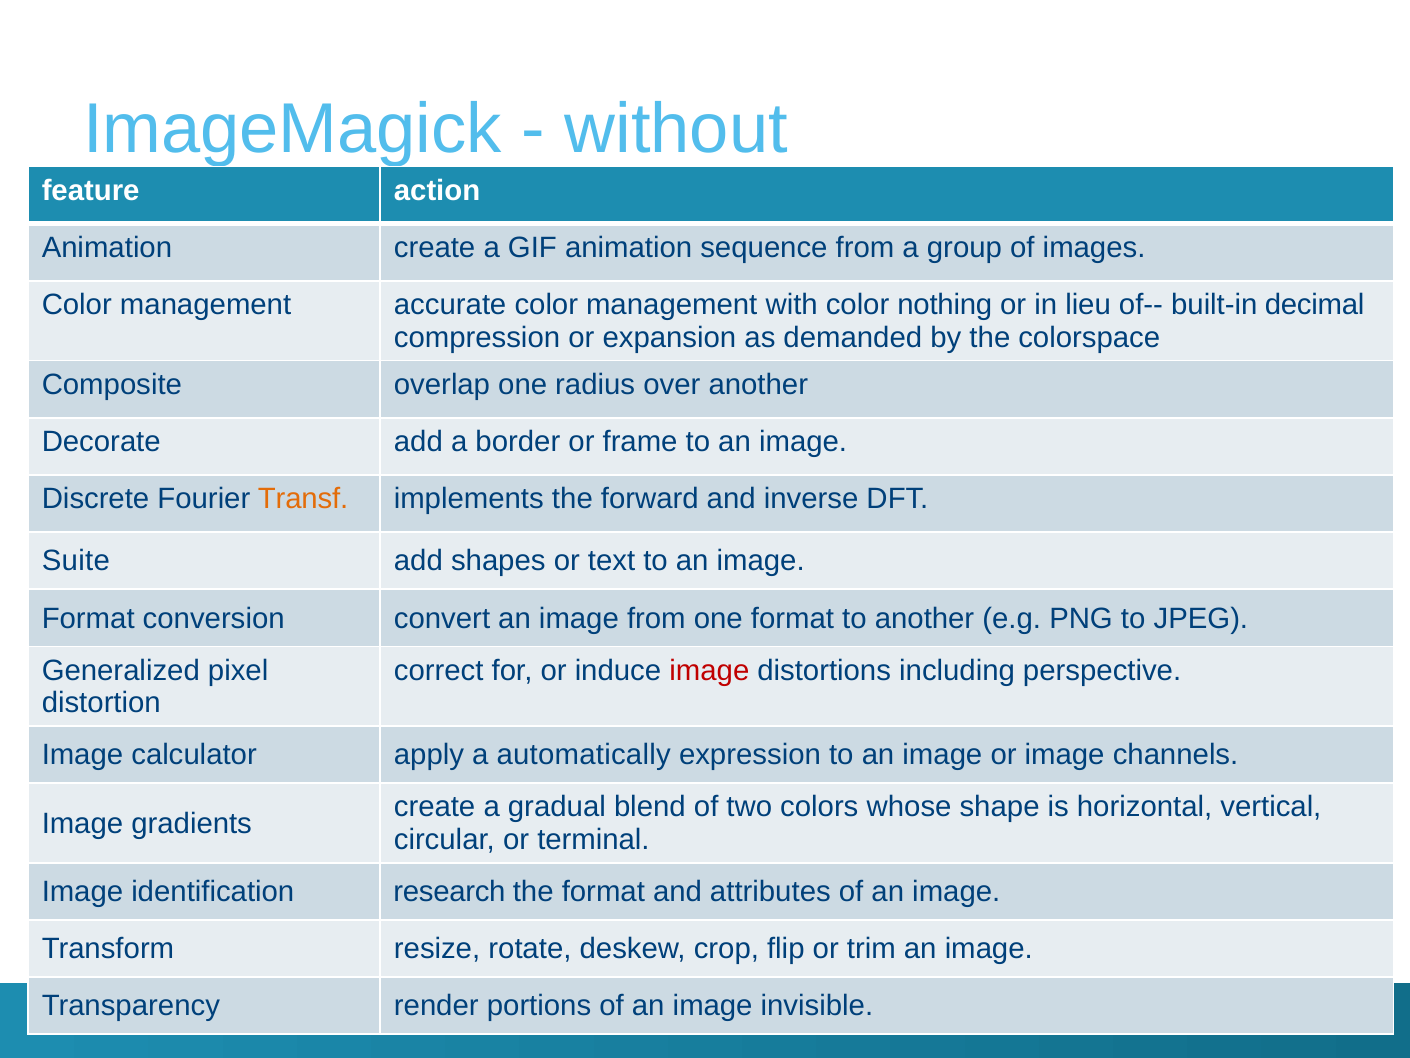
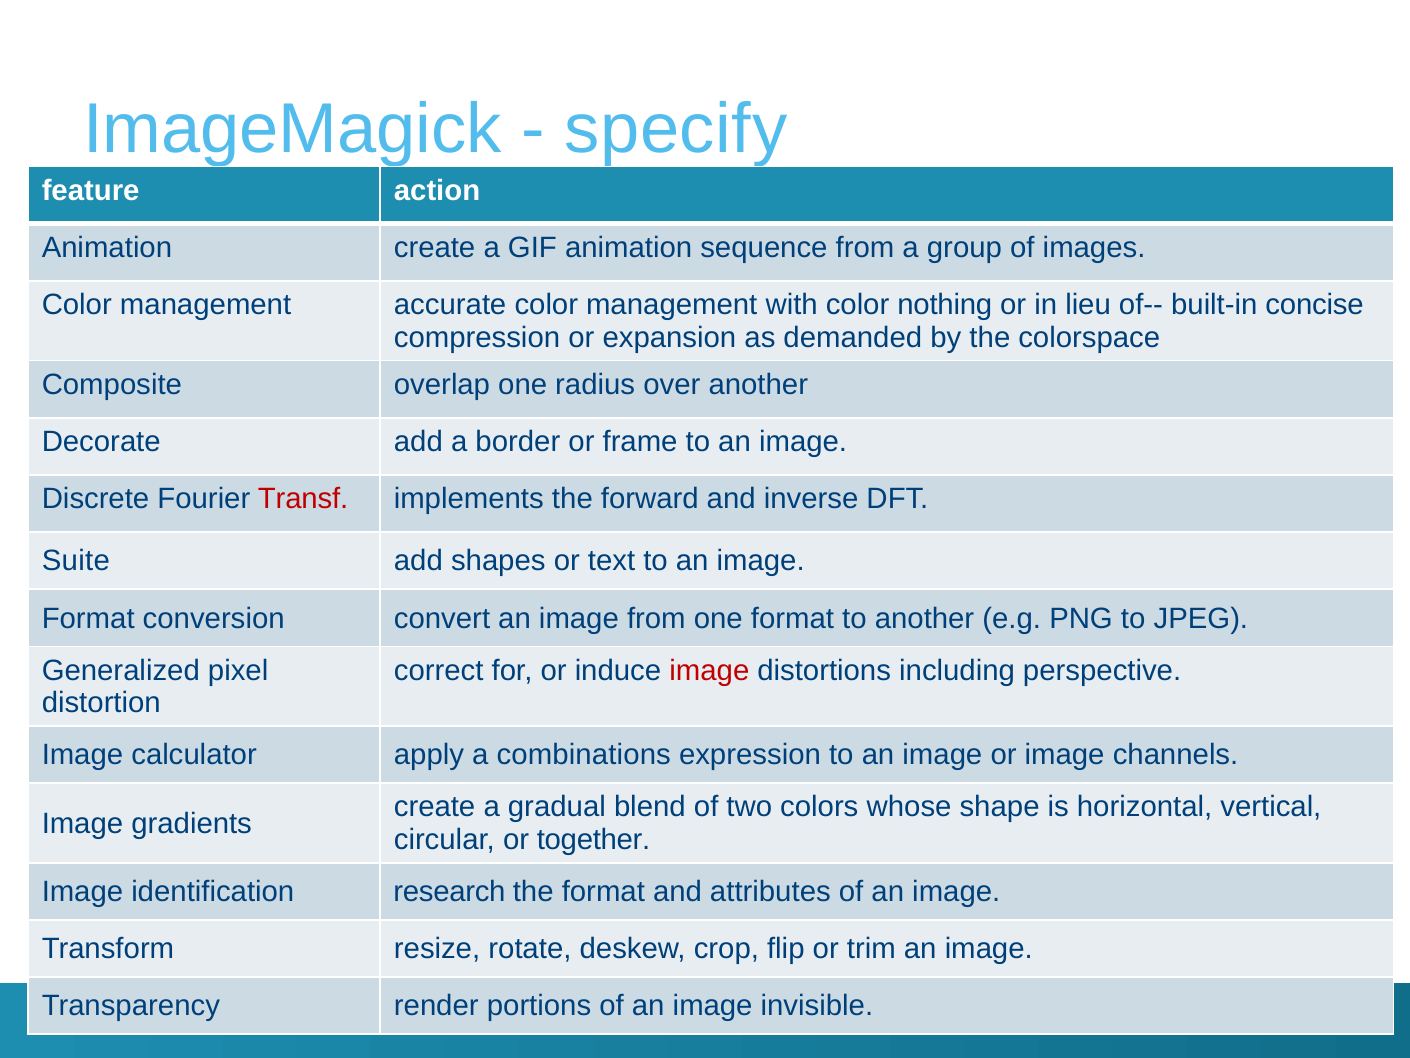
without: without -> specify
decimal: decimal -> concise
Transf colour: orange -> red
automatically: automatically -> combinations
terminal: terminal -> together
